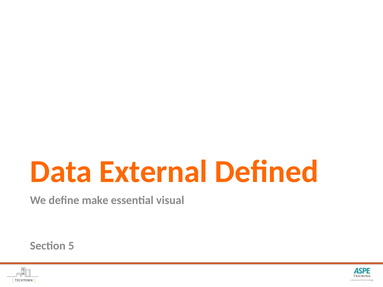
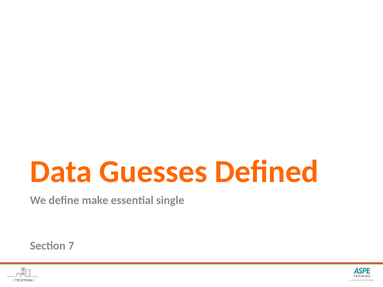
External: External -> Guesses
visual: visual -> single
5: 5 -> 7
